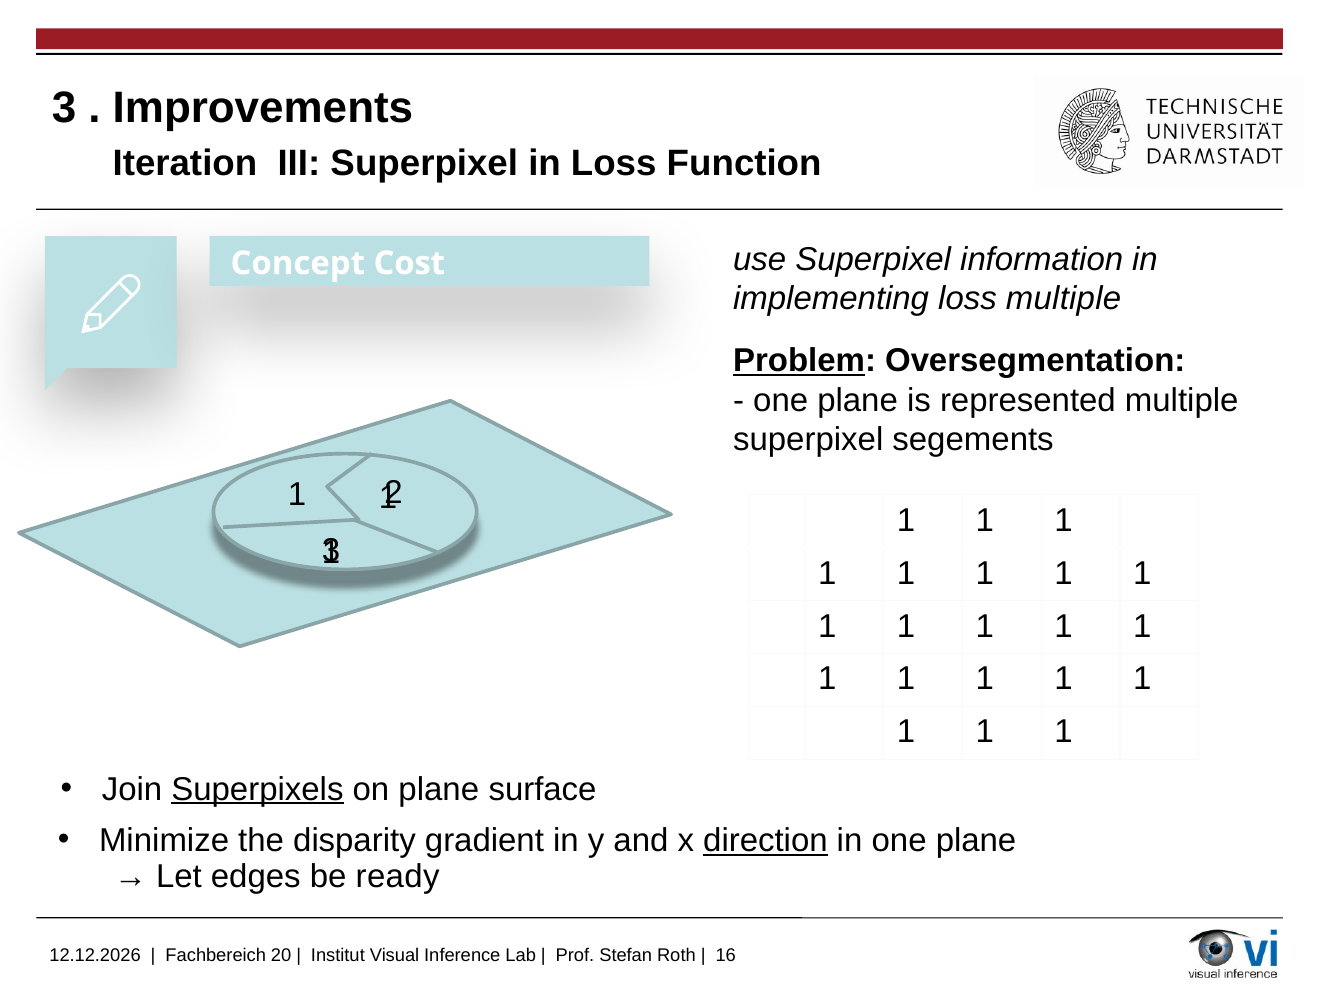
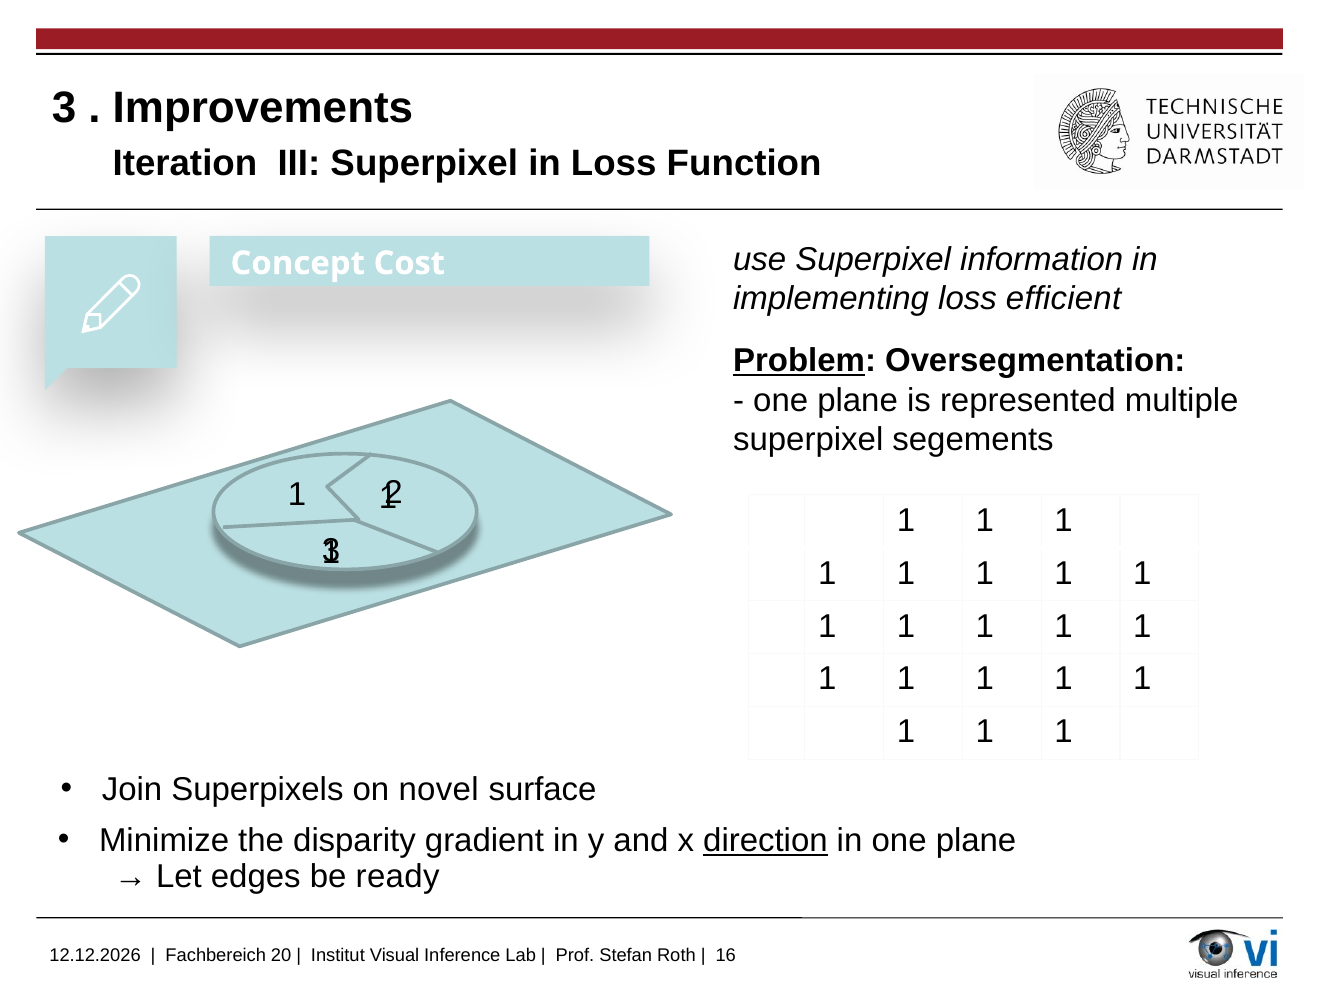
loss multiple: multiple -> efficient
Superpixels underline: present -> none
on plane: plane -> novel
